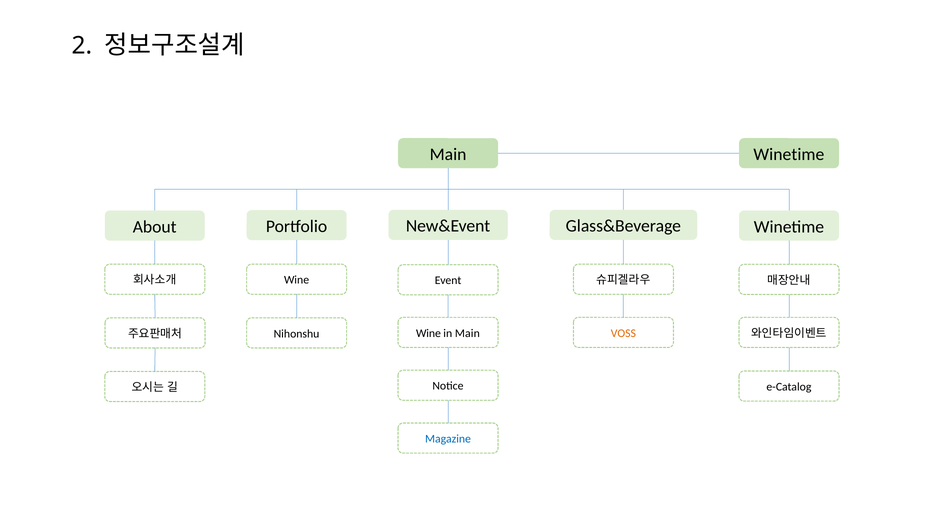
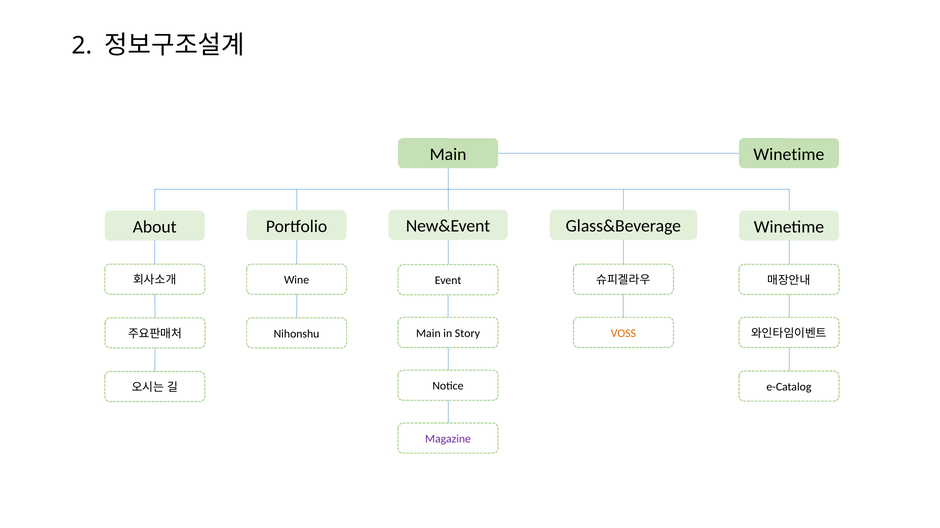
Wine at (428, 334): Wine -> Main
in Main: Main -> Story
Magazine colour: blue -> purple
